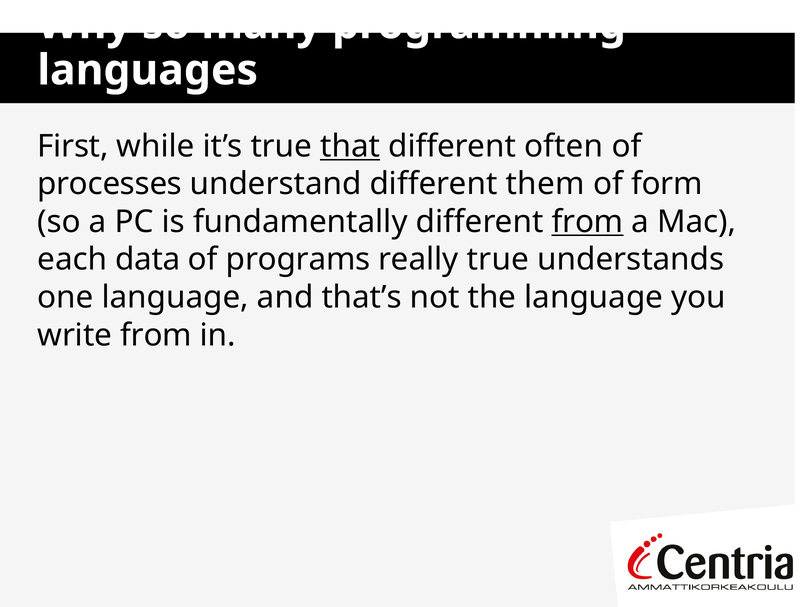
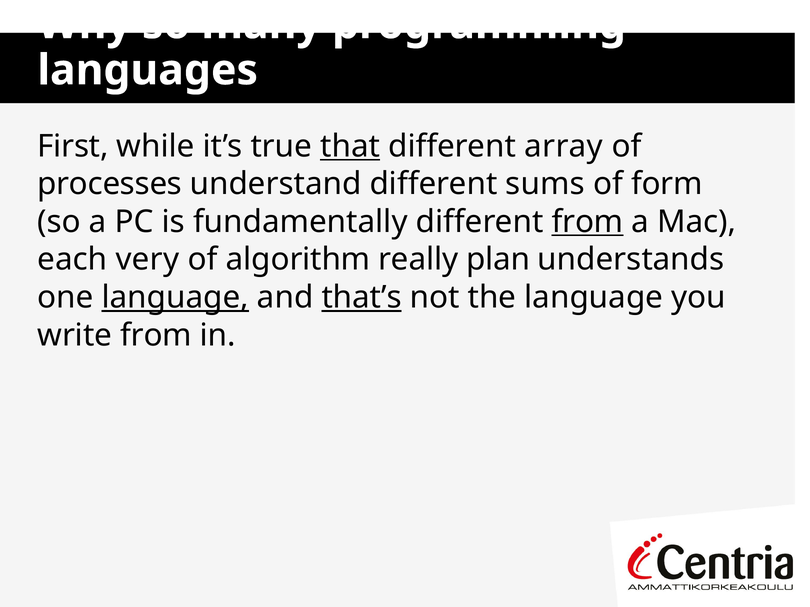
often: often -> array
them: them -> sums
data: data -> very
programs: programs -> algorithm
really true: true -> plan
language at (175, 298) underline: none -> present
that’s underline: none -> present
